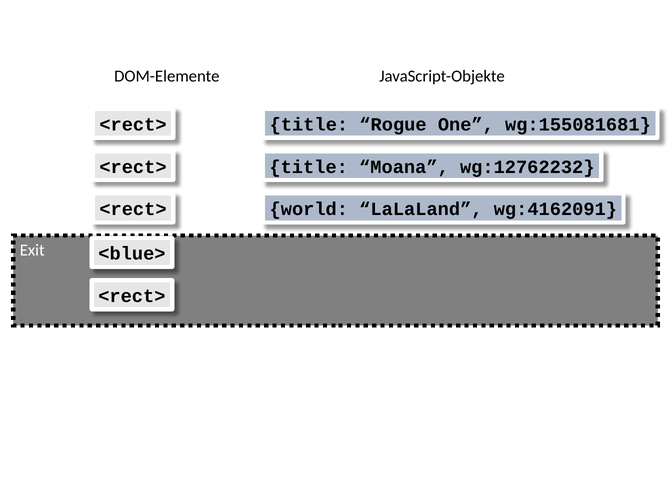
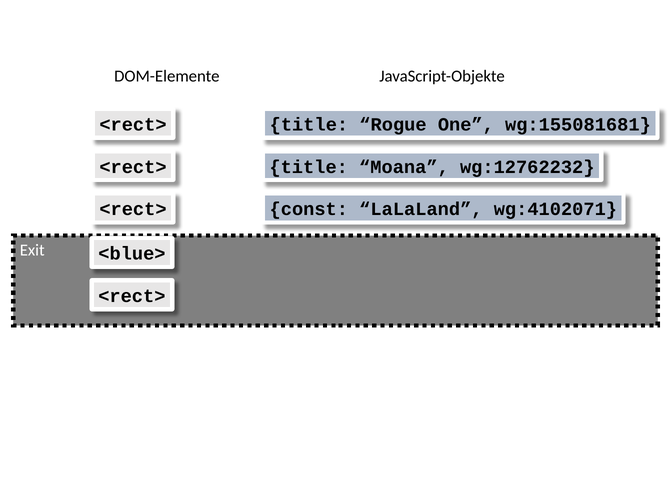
world: world -> const
wg:4162091: wg:4162091 -> wg:4102071
